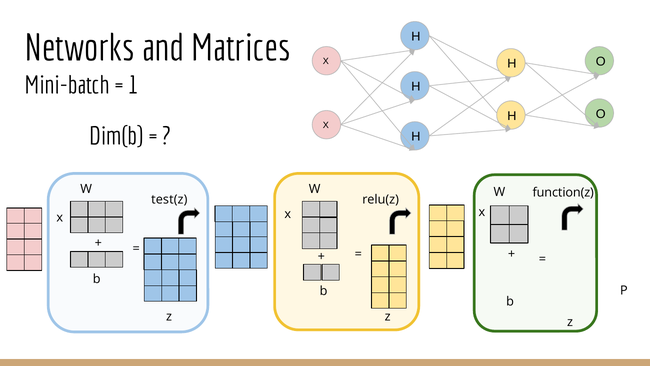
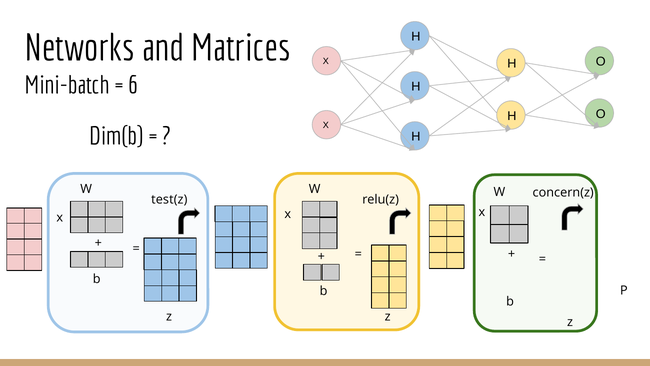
1: 1 -> 6
function(z: function(z -> concern(z
